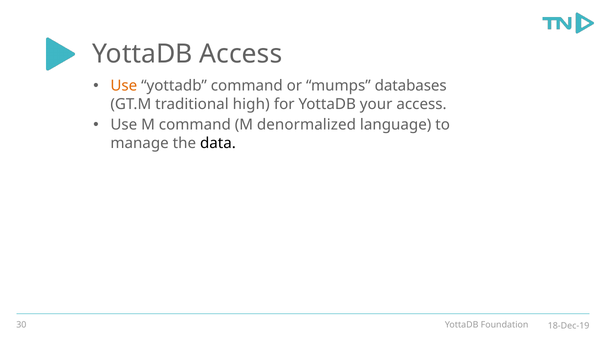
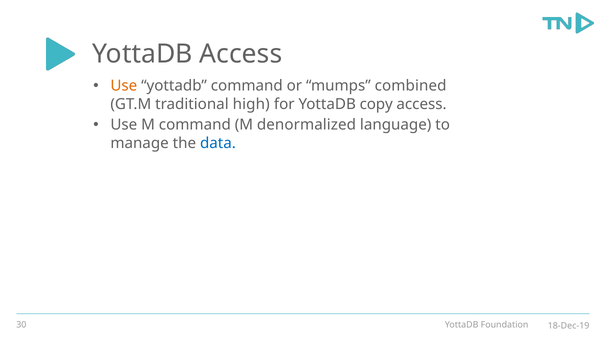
databases: databases -> combined
your: your -> copy
data colour: black -> blue
